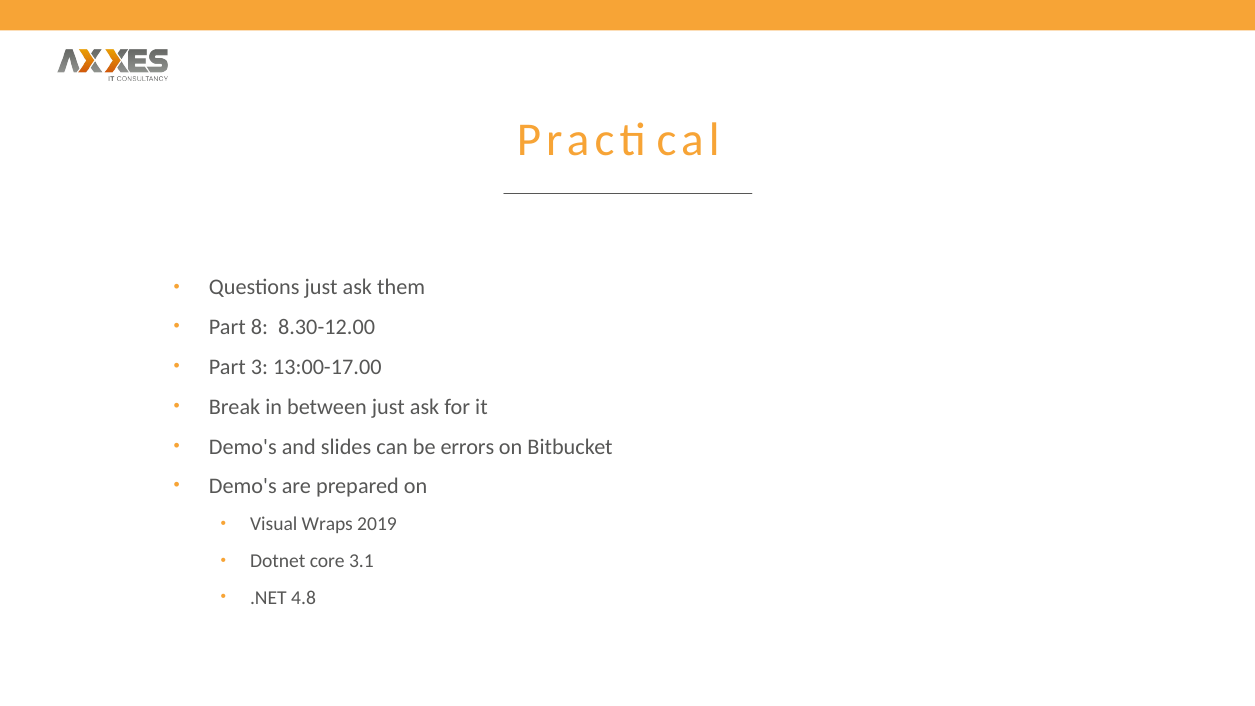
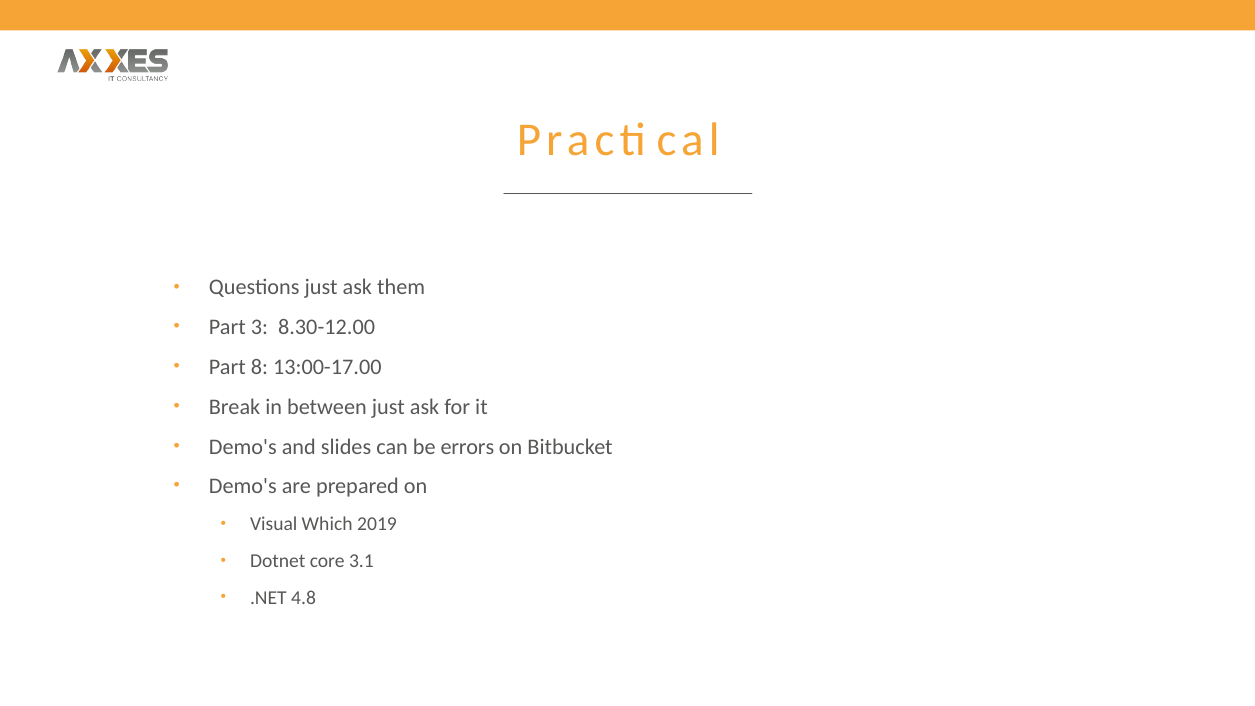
8: 8 -> 3
3: 3 -> 8
Wraps: Wraps -> Which
